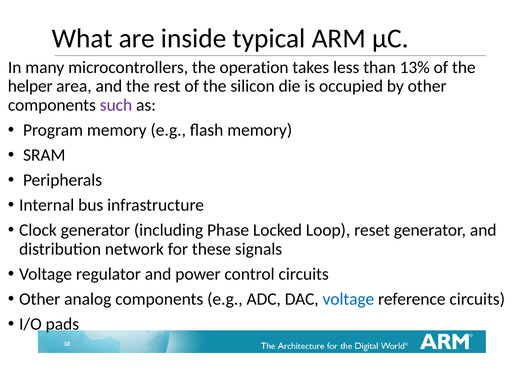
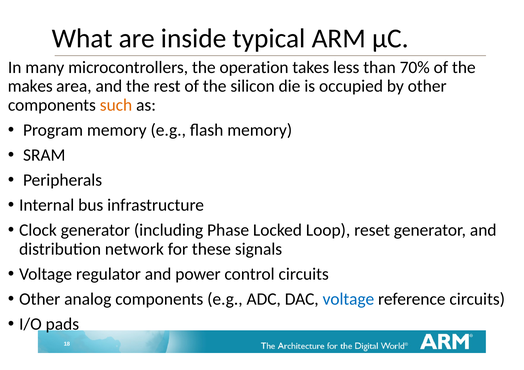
13%: 13% -> 70%
helper: helper -> makes
such colour: purple -> orange
